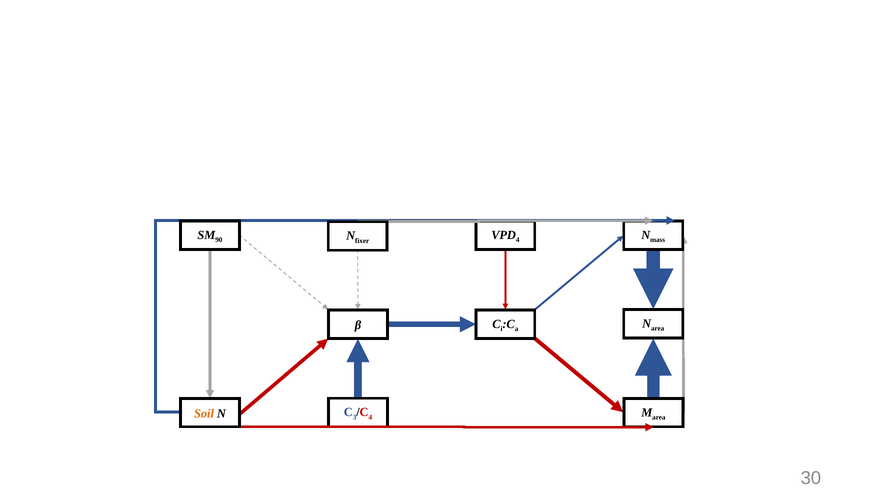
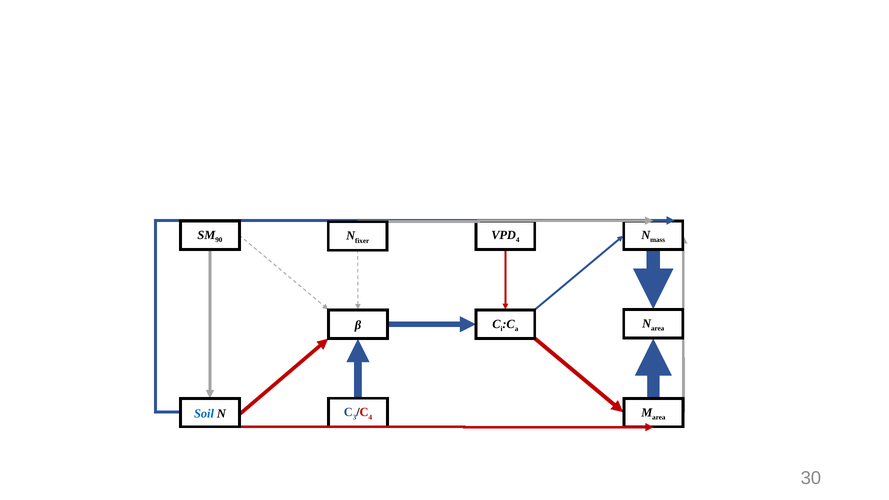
Soil colour: orange -> blue
